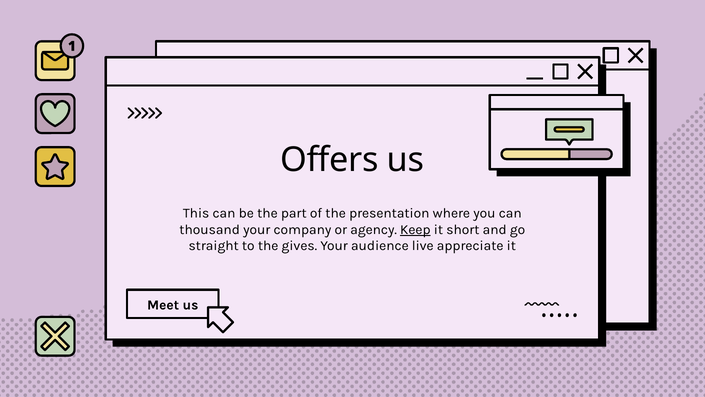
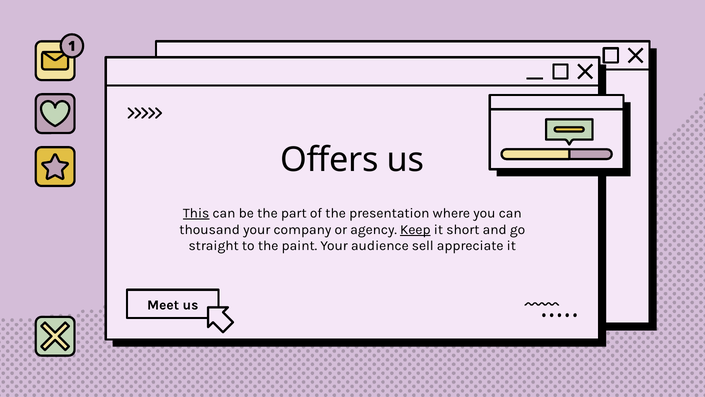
This underline: none -> present
gives: gives -> paint
live: live -> sell
